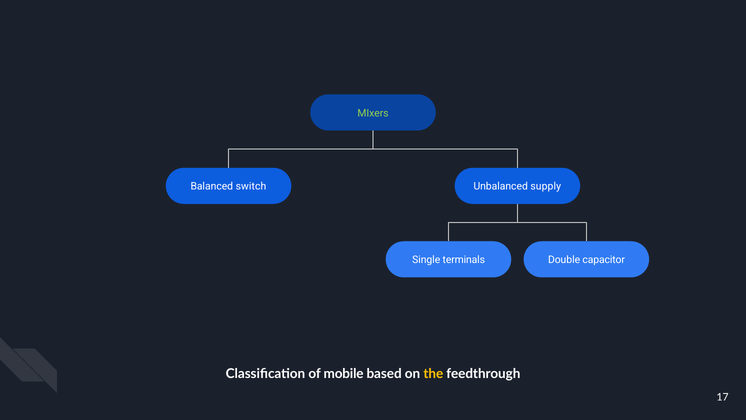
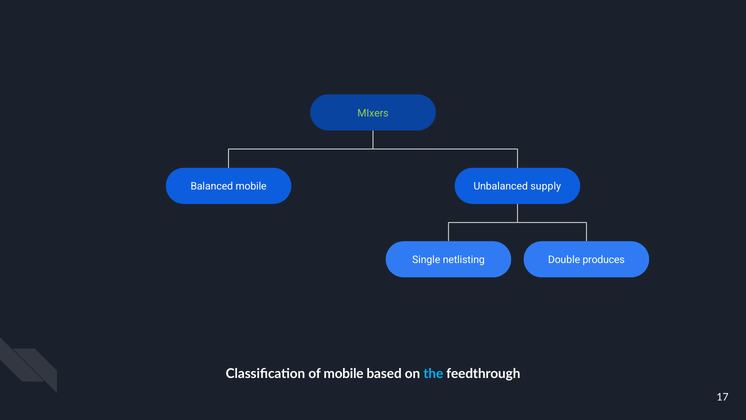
Balanced switch: switch -> mobile
terminals: terminals -> netlisting
capacitor: capacitor -> produces
the colour: yellow -> light blue
